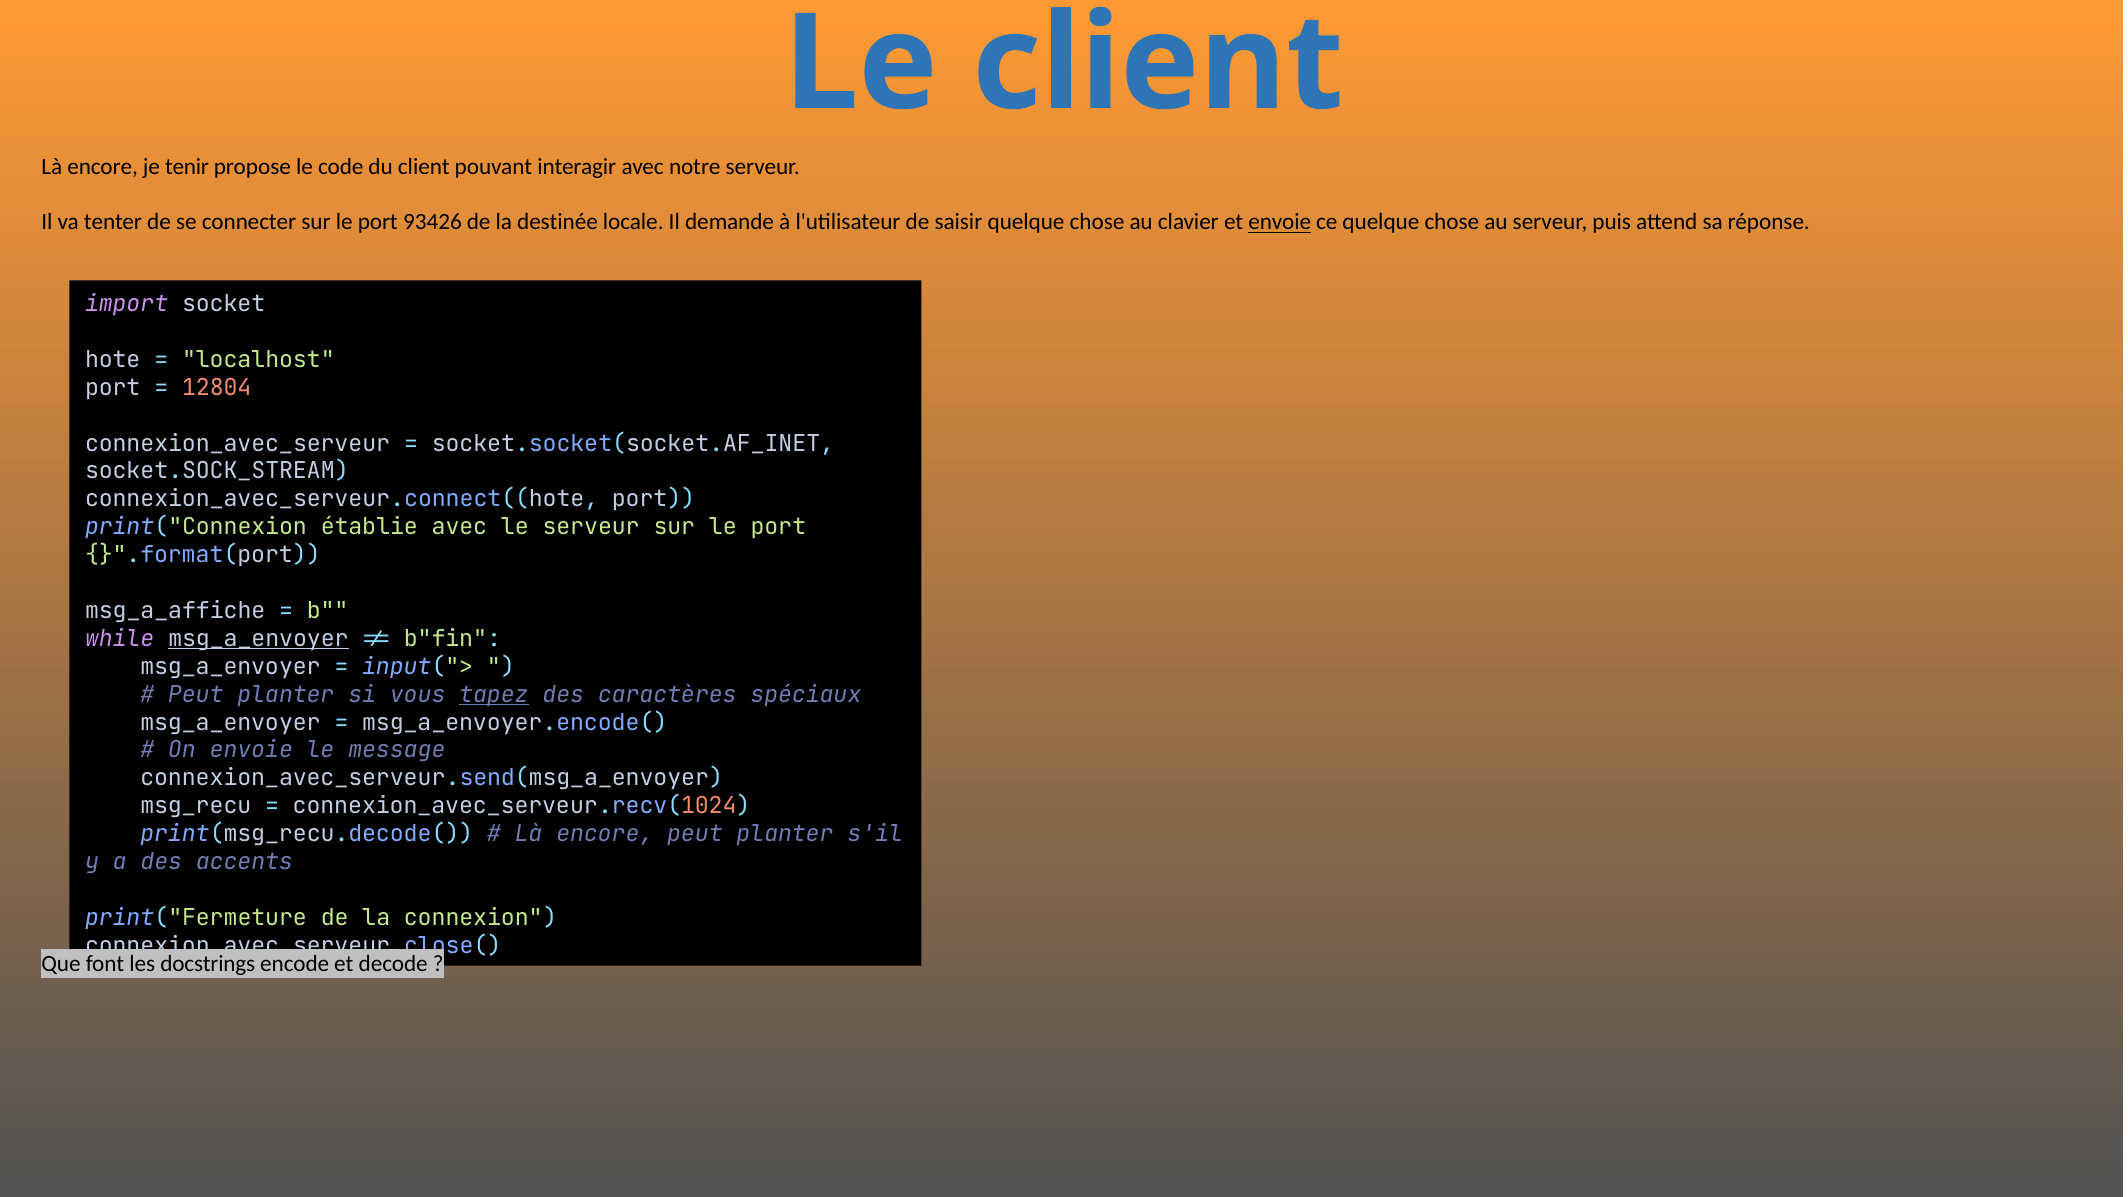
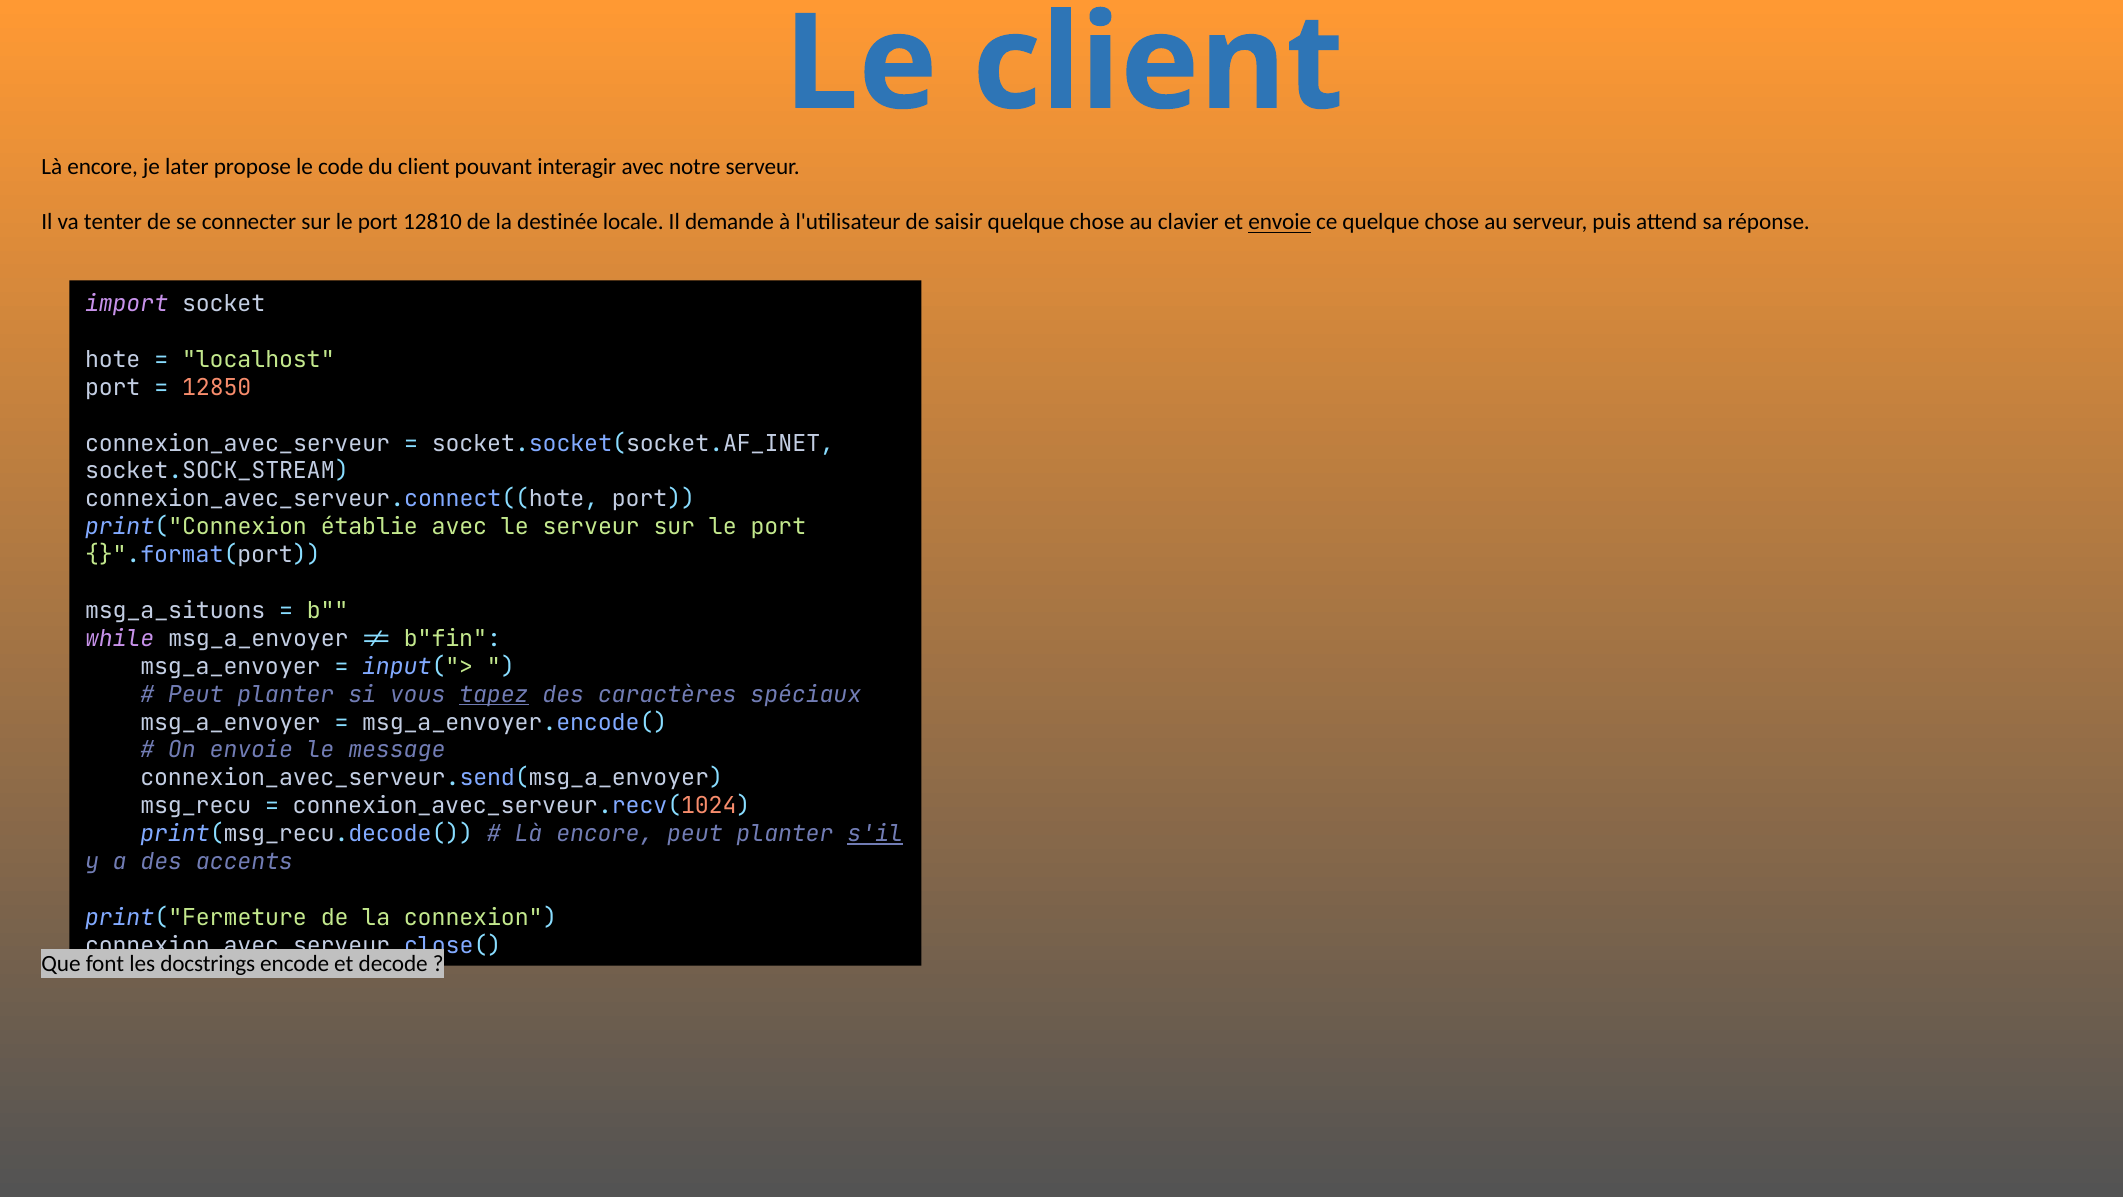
tenir: tenir -> later
93426: 93426 -> 12810
12804: 12804 -> 12850
msg_a_affiche: msg_a_affiche -> msg_a_situons
msg_a_envoyer at (258, 639) underline: present -> none
s'il underline: none -> present
